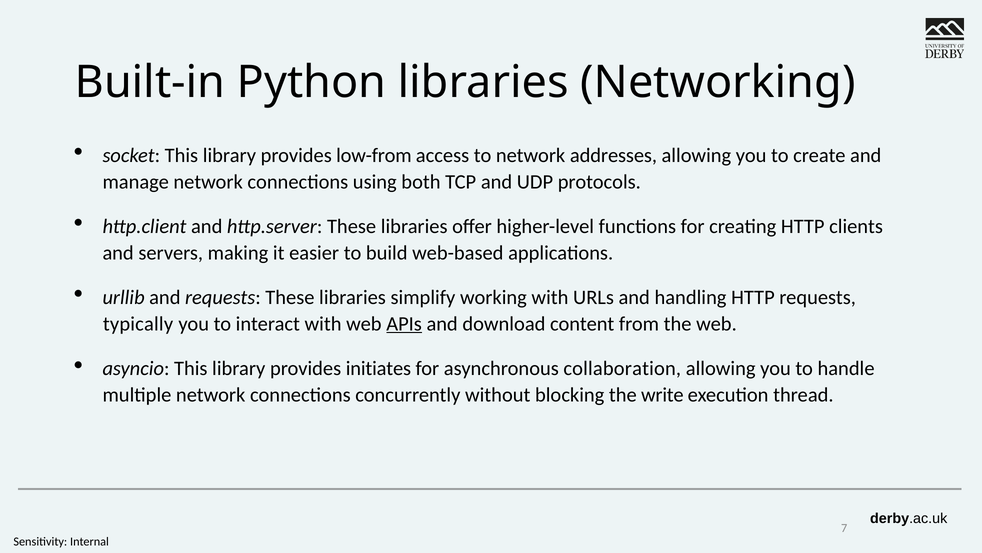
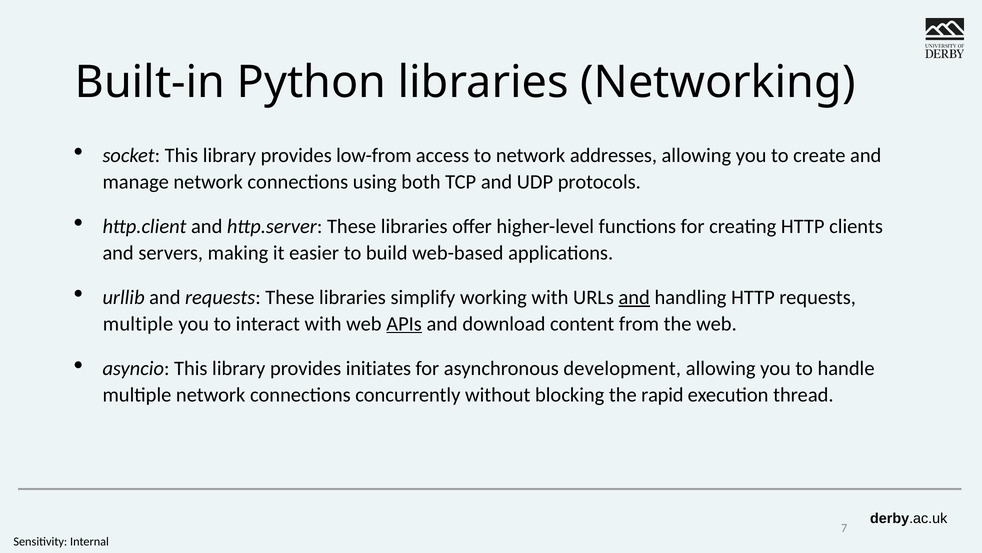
and at (634, 297) underline: none -> present
typically at (138, 323): typically -> multiple
collaboration: collaboration -> development
write: write -> rapid
